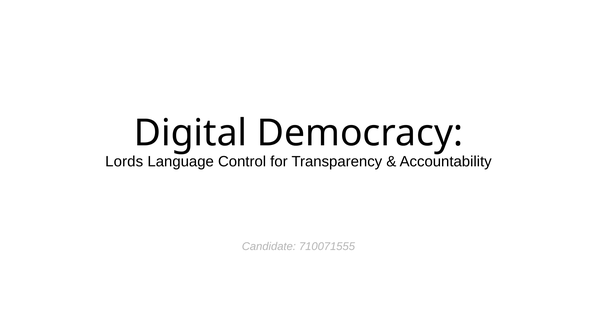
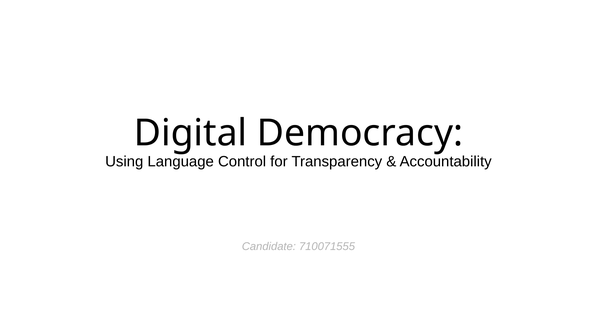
Lords: Lords -> Using
